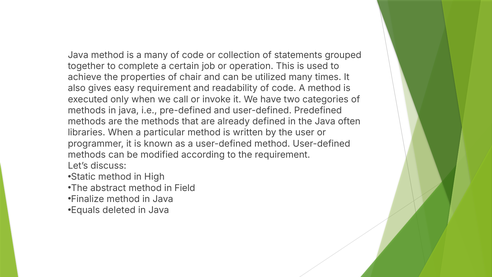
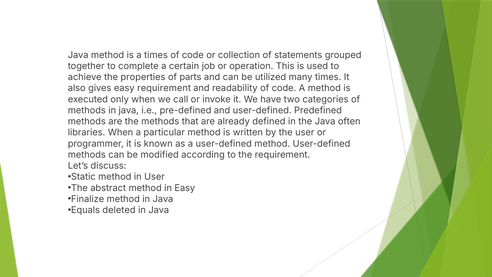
a many: many -> times
chair: chair -> parts
in High: High -> User
in Field: Field -> Easy
